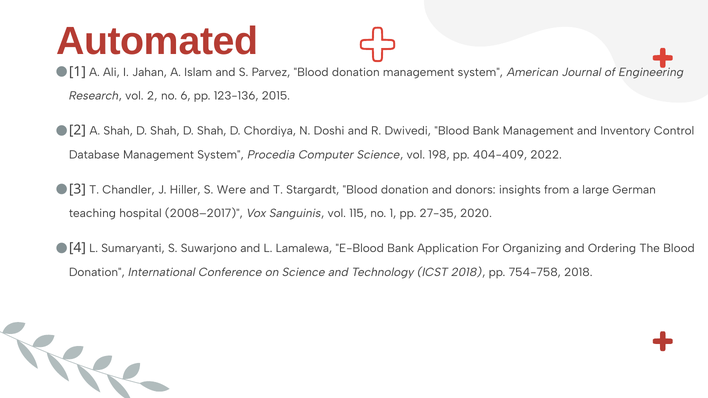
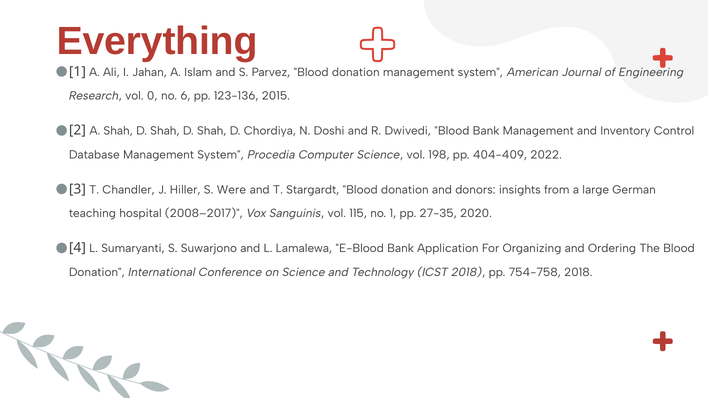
Automated: Automated -> Everything
vol 2: 2 -> 0
